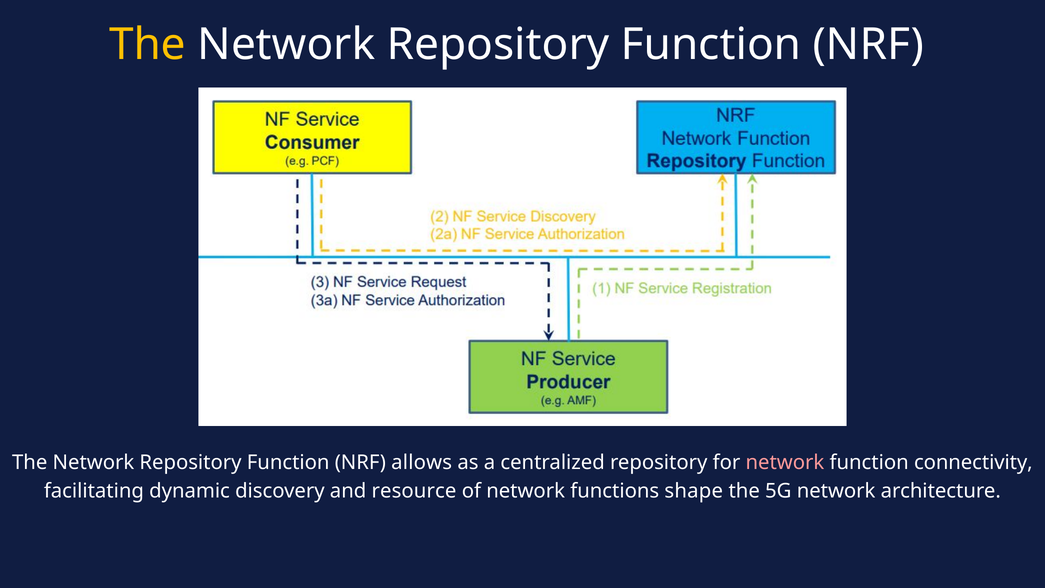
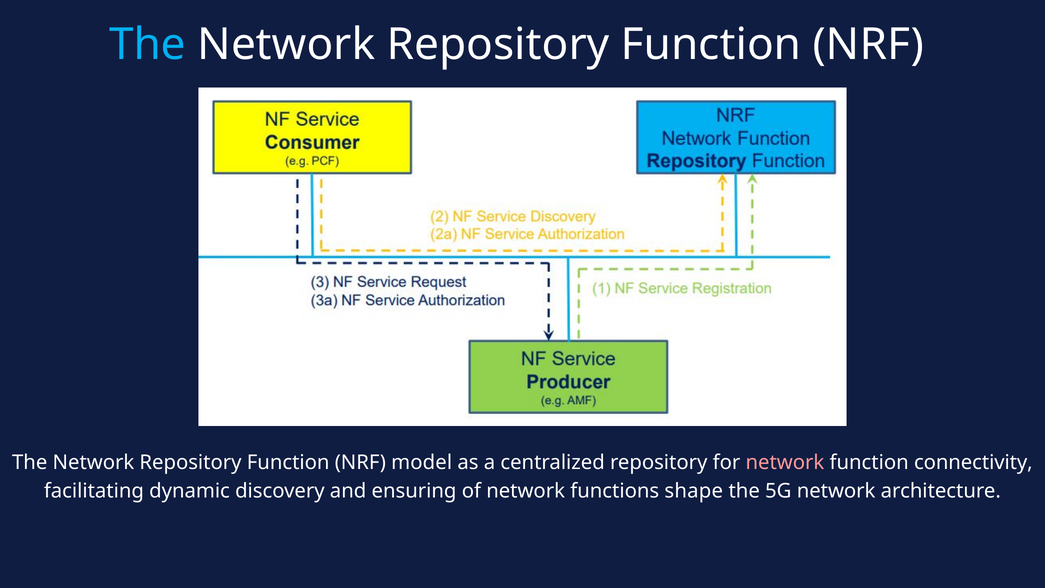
The at (148, 45) colour: yellow -> light blue
allows: allows -> model
resource: resource -> ensuring
